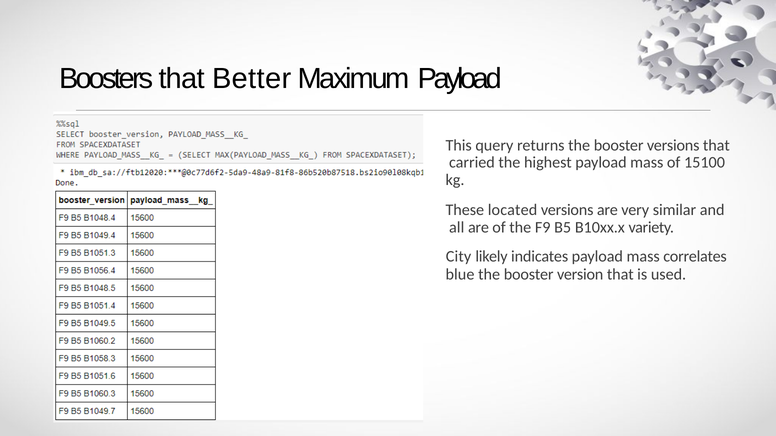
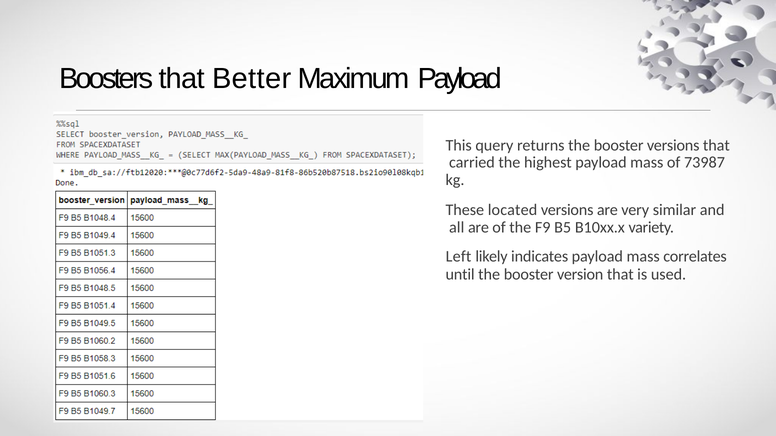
15100: 15100 -> 73987
City: City -> Left
blue: blue -> until
